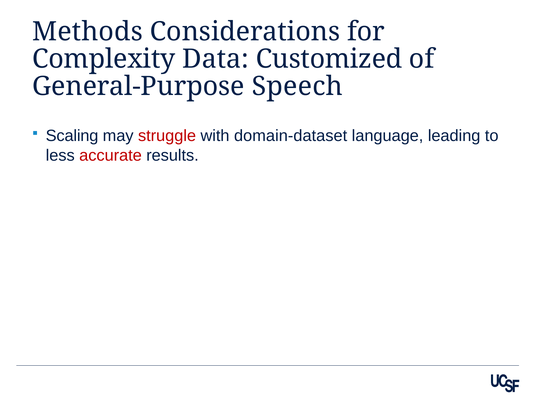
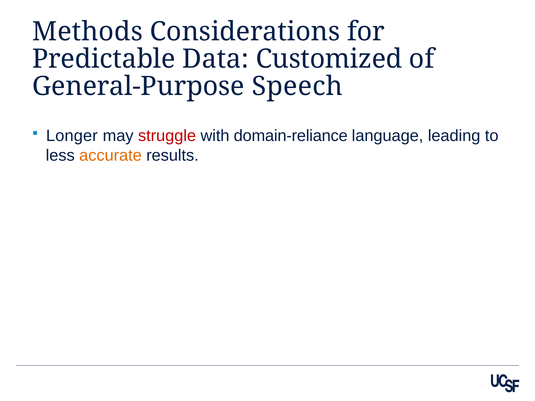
Complexity: Complexity -> Predictable
Scaling: Scaling -> Longer
domain-dataset: domain-dataset -> domain-reliance
accurate colour: red -> orange
